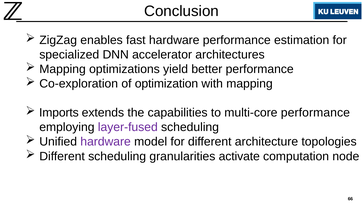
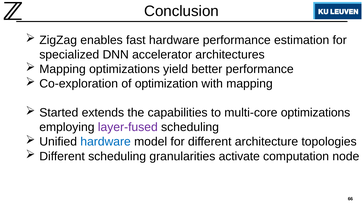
Imports: Imports -> Started
multi-core performance: performance -> optimizations
hardware at (106, 142) colour: purple -> blue
